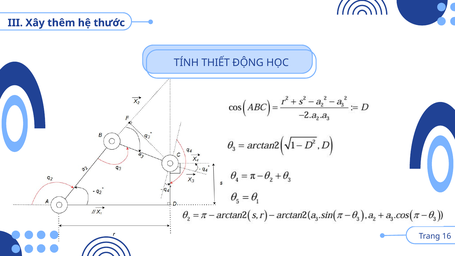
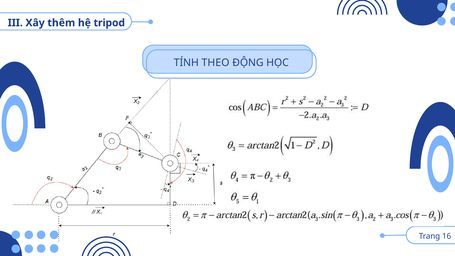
thước: thước -> tripod
THIẾT: THIẾT -> THEO
